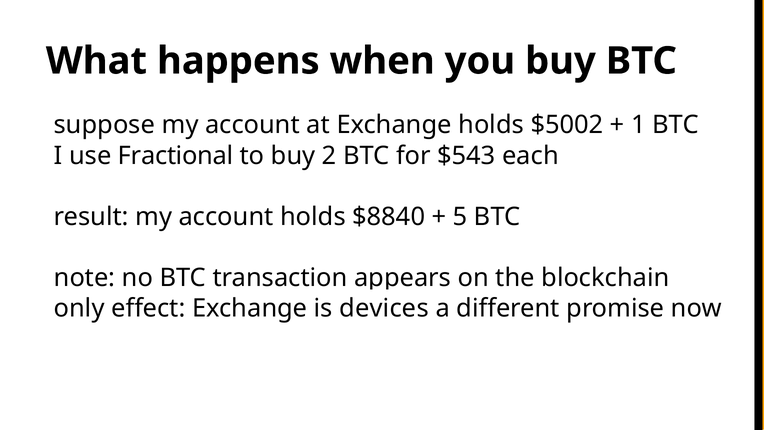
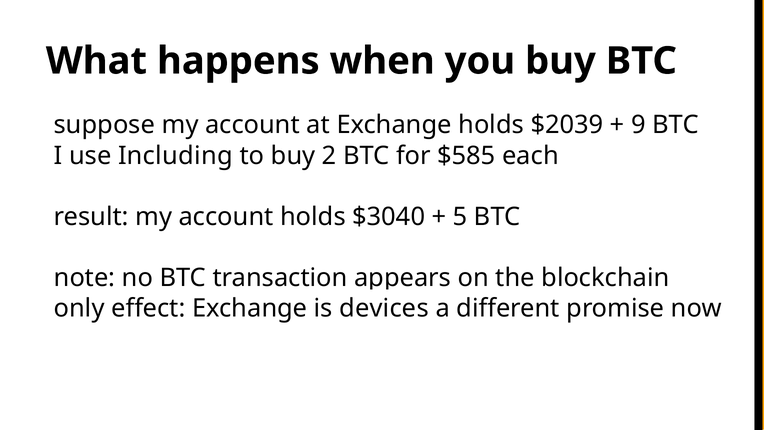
$5002: $5002 -> $2039
1: 1 -> 9
Fractional: Fractional -> Including
$543: $543 -> $585
$8840: $8840 -> $3040
